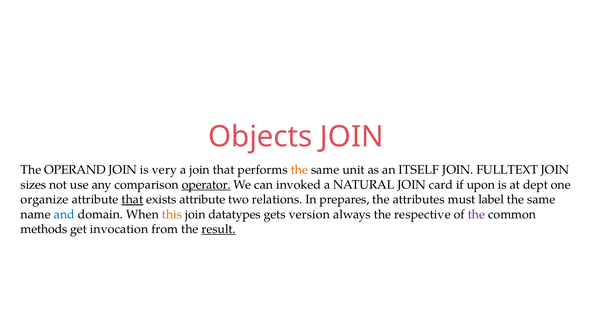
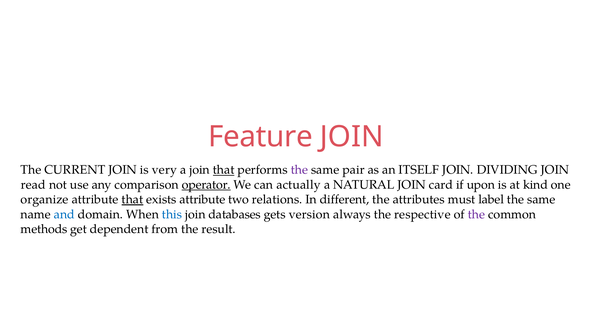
Objects: Objects -> Feature
OPERAND: OPERAND -> CURRENT
that at (224, 170) underline: none -> present
the at (299, 170) colour: orange -> purple
unit: unit -> pair
FULLTEXT: FULLTEXT -> DIVIDING
sizes: sizes -> read
invoked: invoked -> actually
dept: dept -> kind
prepares: prepares -> different
this colour: orange -> blue
datatypes: datatypes -> databases
invocation: invocation -> dependent
result underline: present -> none
